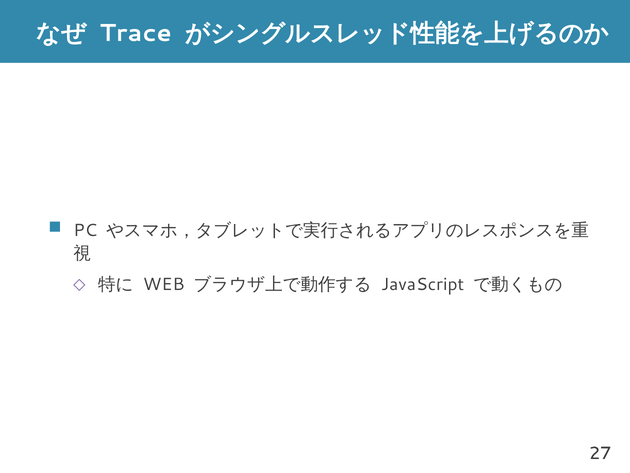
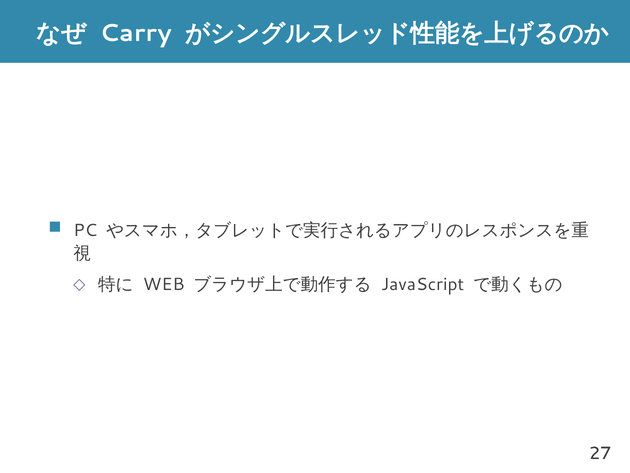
Trace: Trace -> Carry
